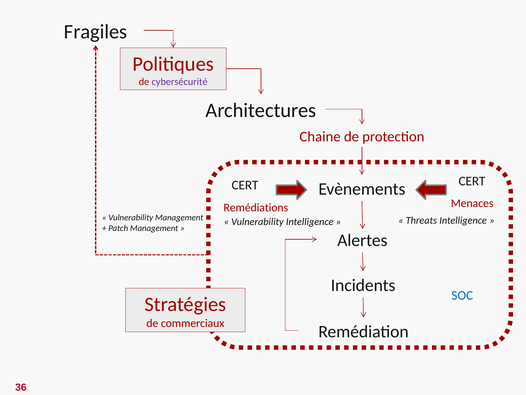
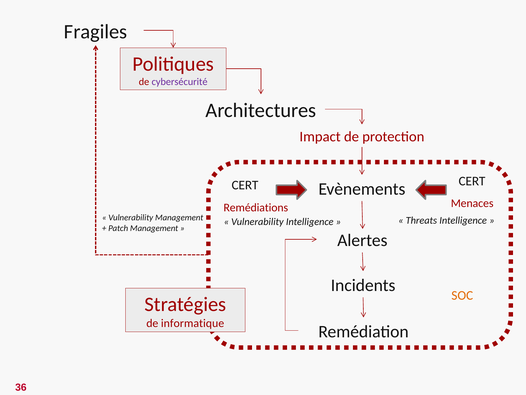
Chaine: Chaine -> Impact
SOC colour: blue -> orange
commerciaux: commerciaux -> informatique
